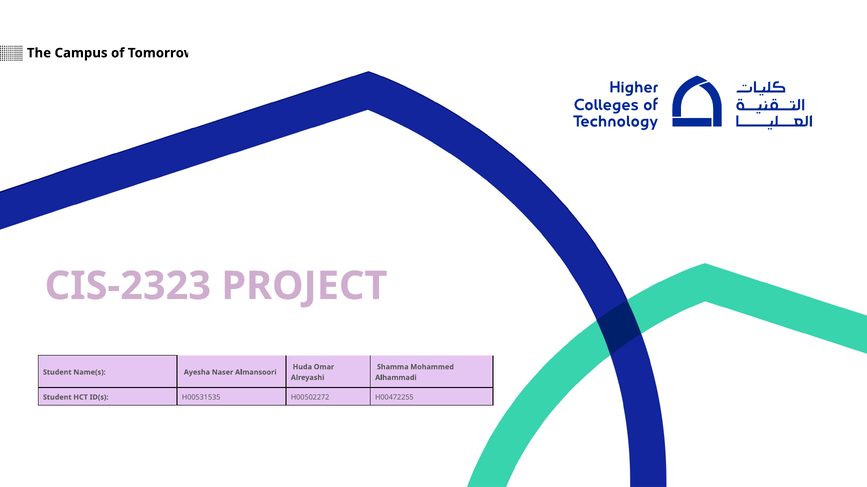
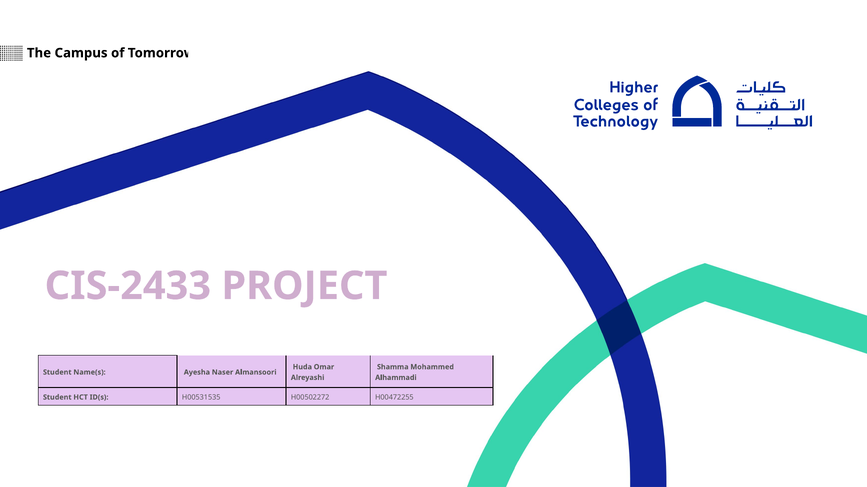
CIS-2323: CIS-2323 -> CIS-2433
